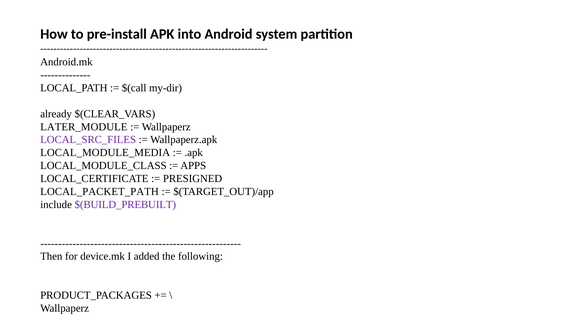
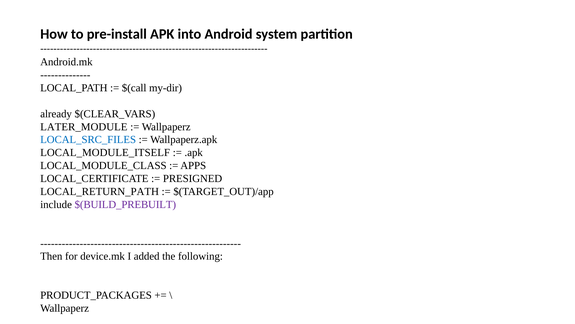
LOCAL_SRC_FILES colour: purple -> blue
LOCAL_MODULE_MEDIA: LOCAL_MODULE_MEDIA -> LOCAL_MODULE_ITSELF
LOCAL_PACKET_PATH: LOCAL_PACKET_PATH -> LOCAL_RETURN_PATH
